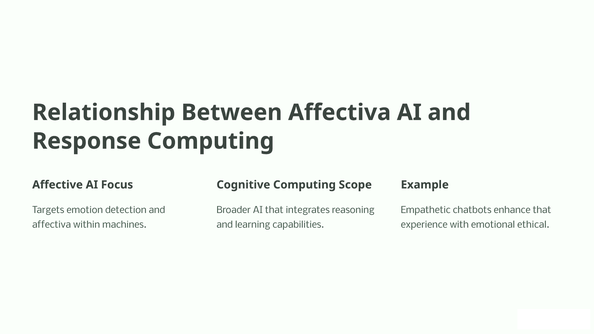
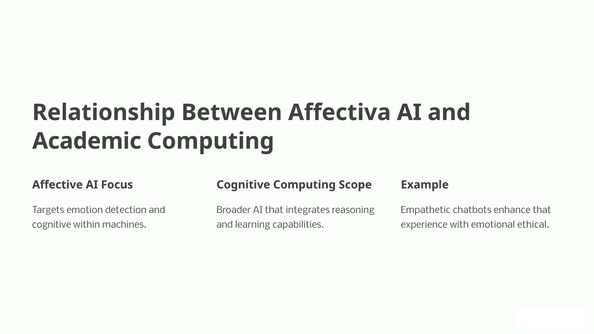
Response: Response -> Academic
affectiva at (52, 225): affectiva -> cognitive
